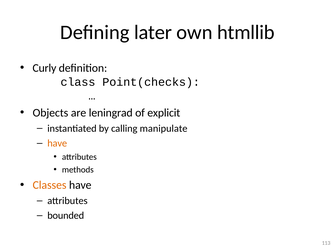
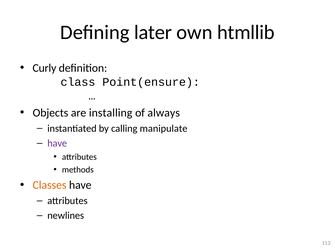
Point(checks: Point(checks -> Point(ensure
leningrad: leningrad -> installing
explicit: explicit -> always
have at (57, 143) colour: orange -> purple
bounded: bounded -> newlines
